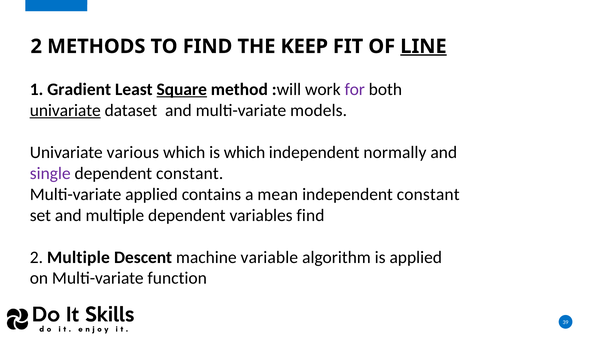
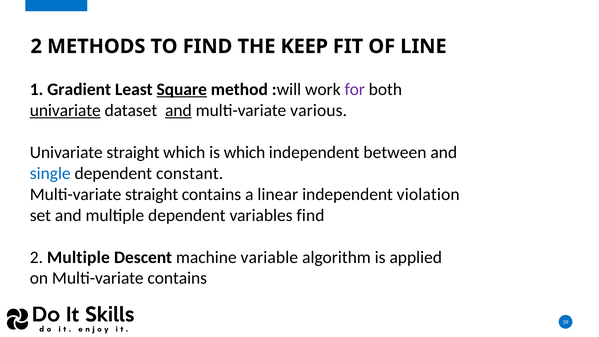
LINE underline: present -> none
and at (178, 110) underline: none -> present
models: models -> various
Univariate various: various -> straight
normally: normally -> between
single colour: purple -> blue
Multi-variate applied: applied -> straight
mean: mean -> linear
independent constant: constant -> violation
Multi-variate function: function -> contains
